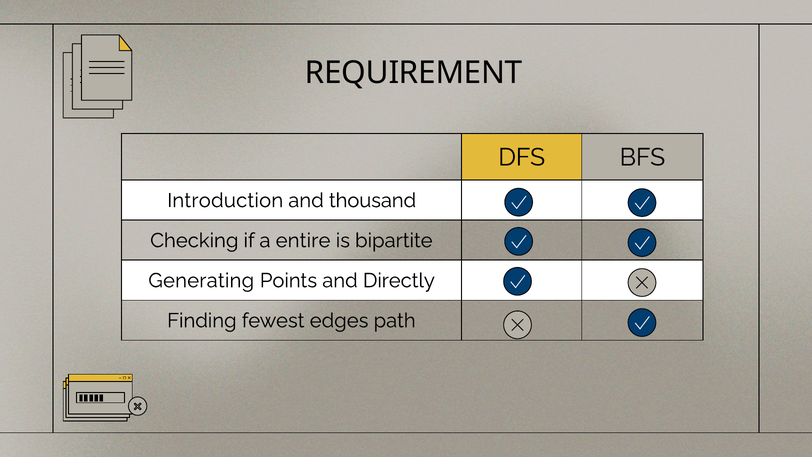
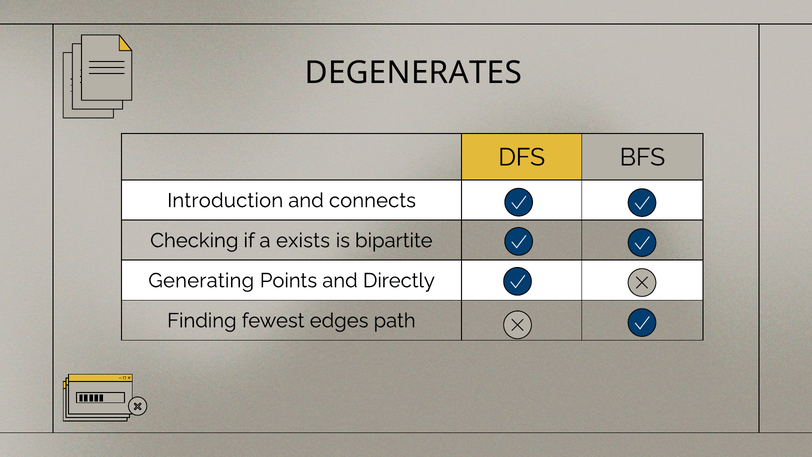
REQUIREMENT: REQUIREMENT -> DEGENERATES
thousand: thousand -> connects
entire: entire -> exists
